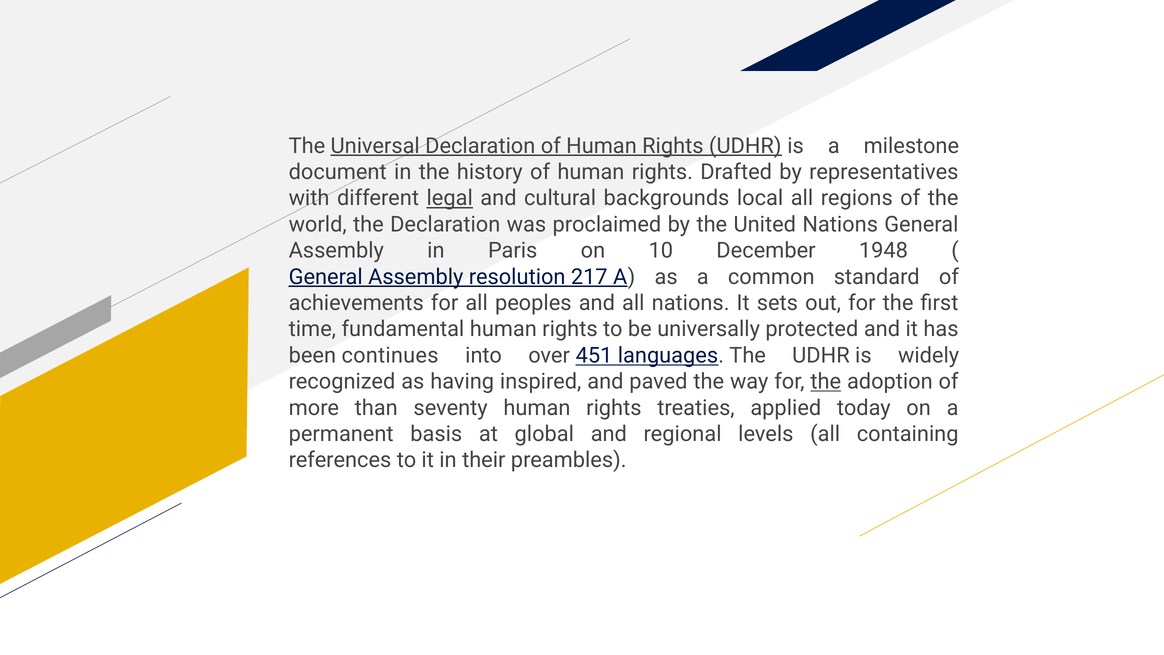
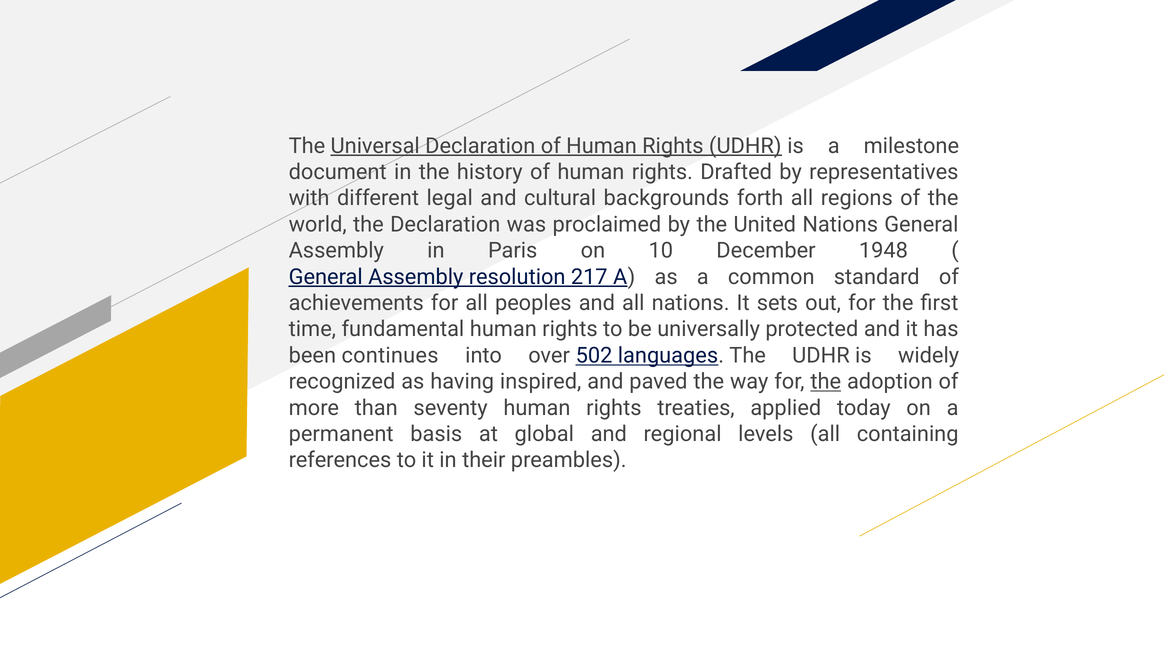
legal underline: present -> none
local: local -> forth
451: 451 -> 502
